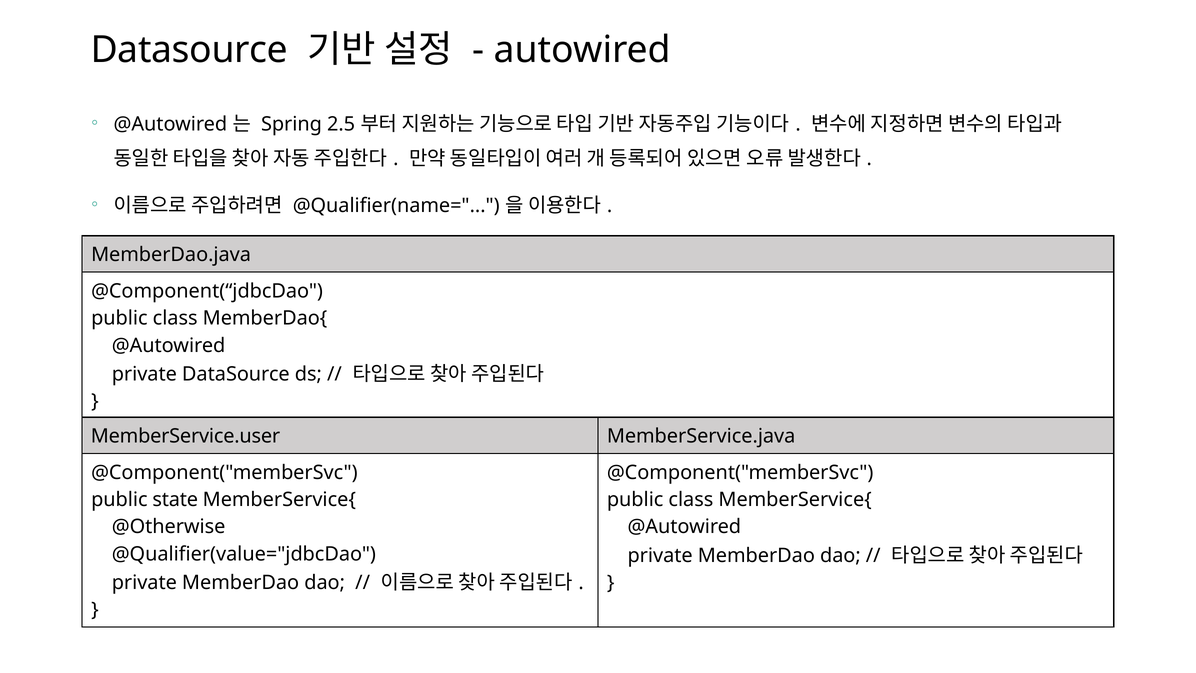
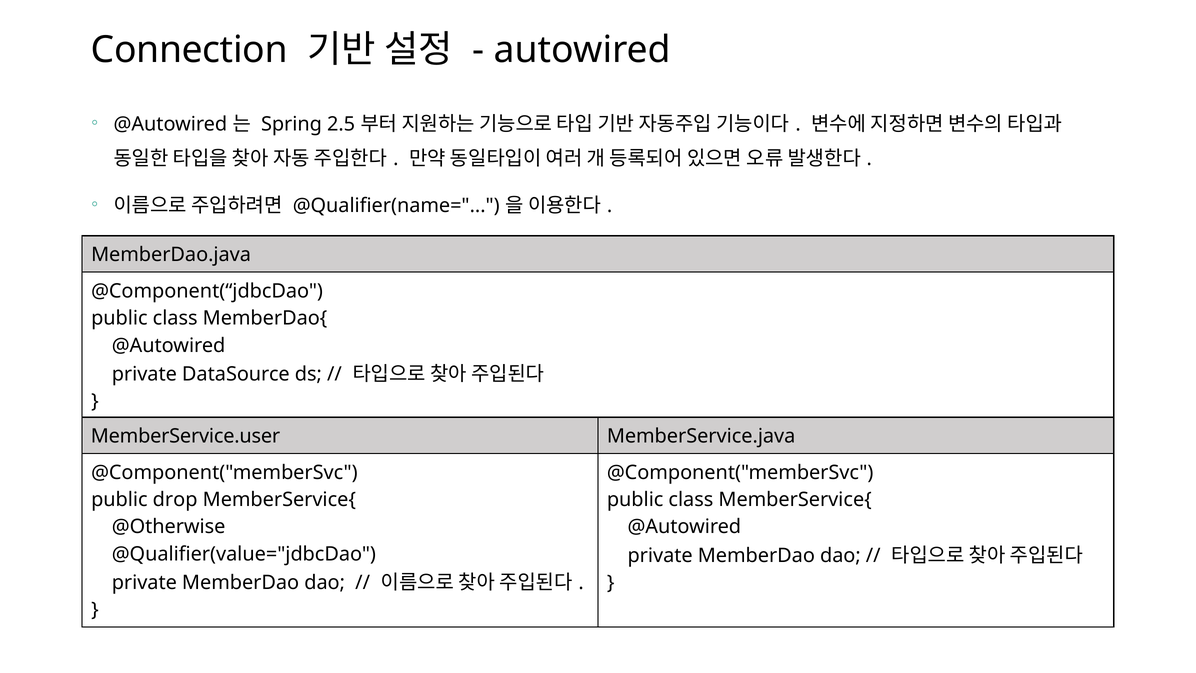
Datasource at (189, 50): Datasource -> Connection
state: state -> drop
